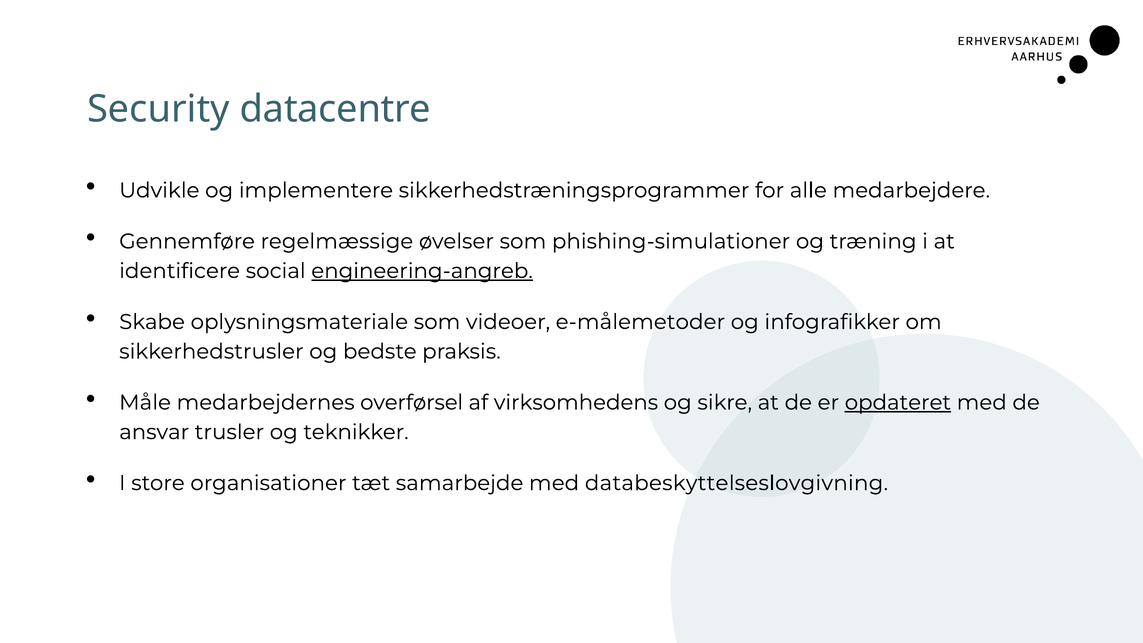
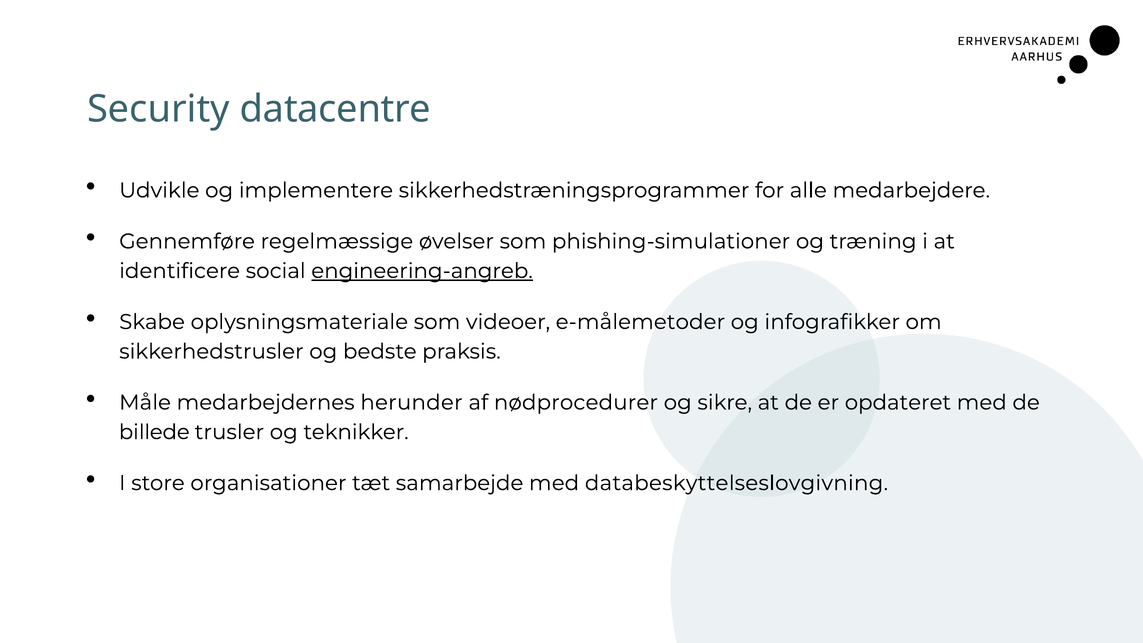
overførsel: overførsel -> herunder
virksomhedens: virksomhedens -> nødprocedurer
opdateret underline: present -> none
ansvar: ansvar -> billede
